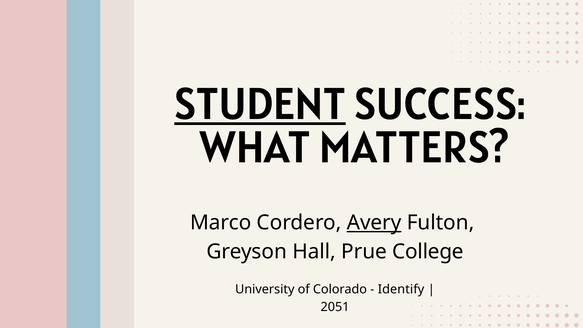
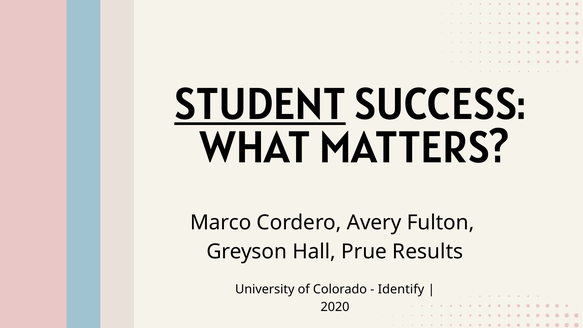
Avery underline: present -> none
College: College -> Results
2051: 2051 -> 2020
